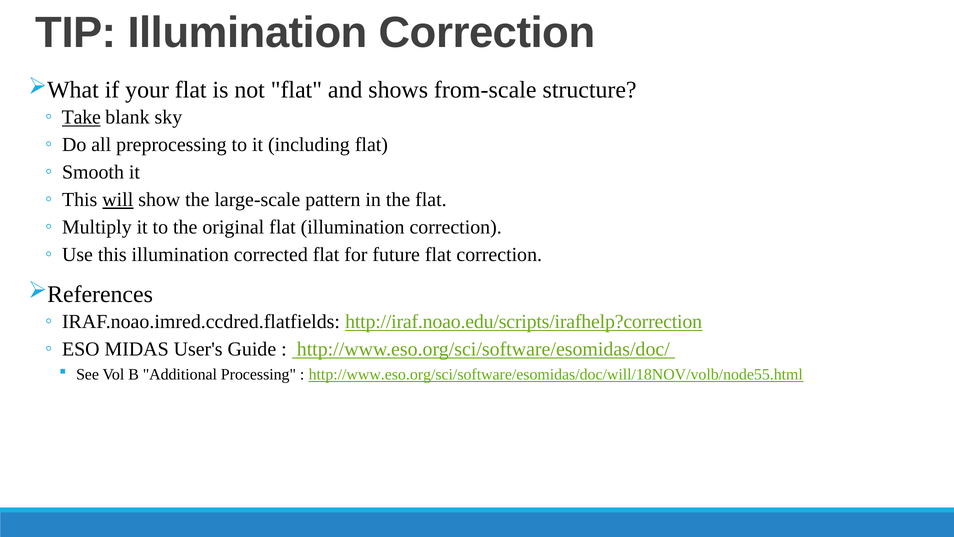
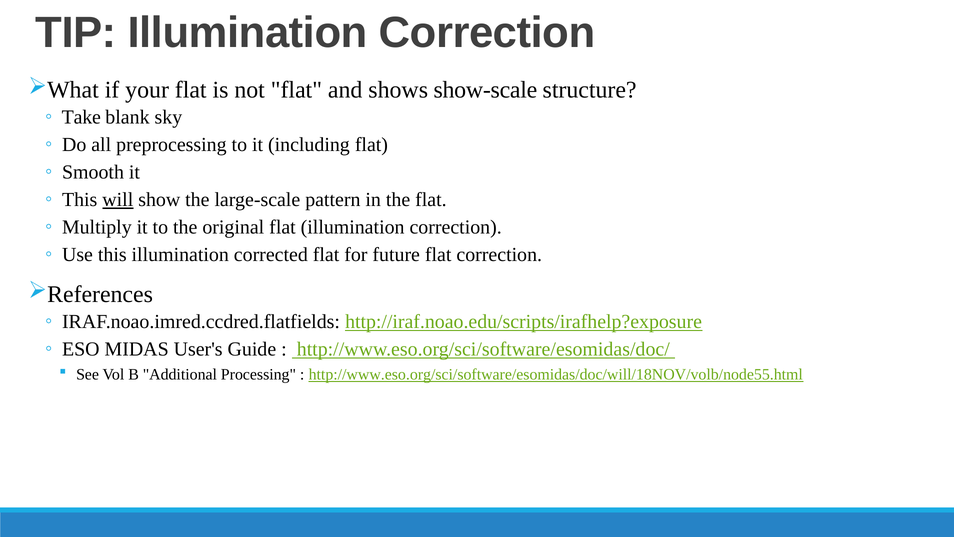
from-scale: from-scale -> show-scale
Take underline: present -> none
http://iraf.noao.edu/scripts/irafhelp?correction: http://iraf.noao.edu/scripts/irafhelp?correction -> http://iraf.noao.edu/scripts/irafhelp?exposure
